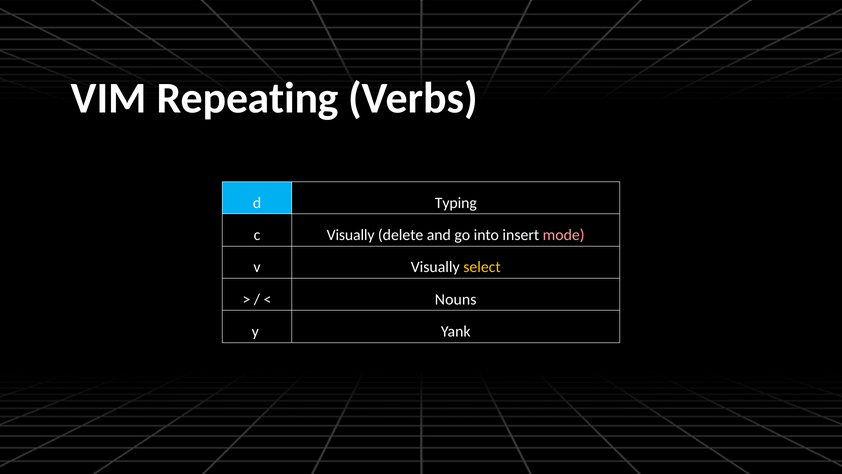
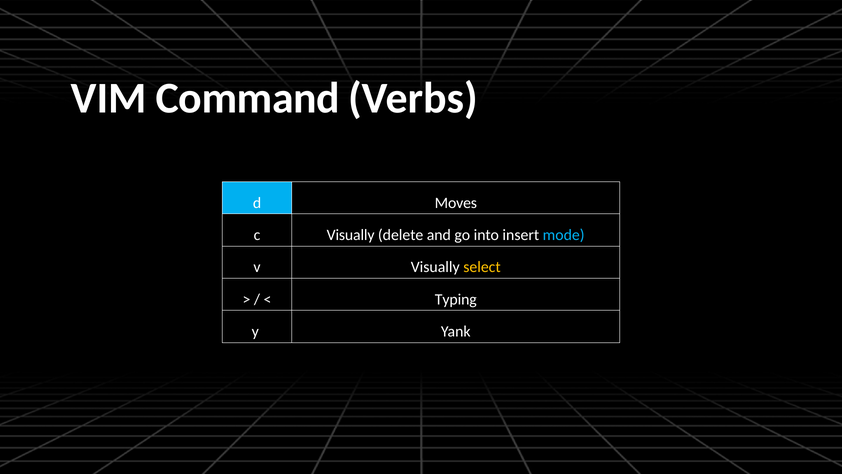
Repeating: Repeating -> Command
Typing: Typing -> Moves
mode colour: pink -> light blue
Nouns: Nouns -> Typing
